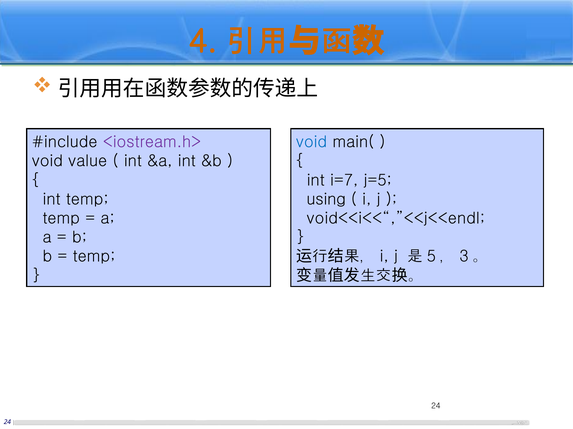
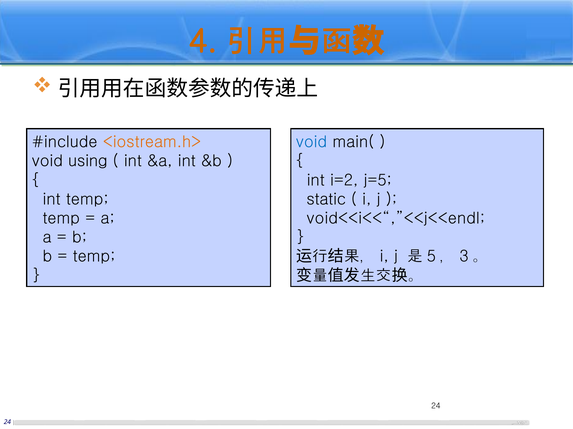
<iostream.h> colour: purple -> orange
value: value -> using
i=7: i=7 -> i=2
using: using -> static
